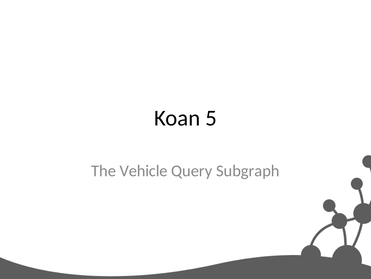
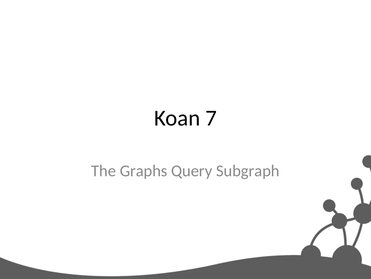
5: 5 -> 7
Vehicle: Vehicle -> Graphs
